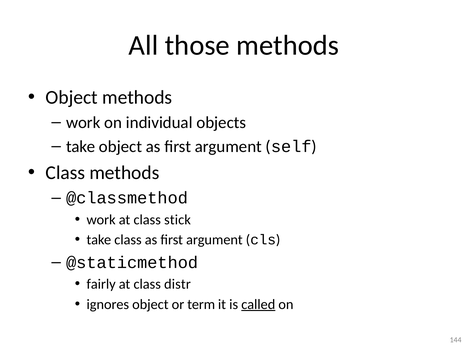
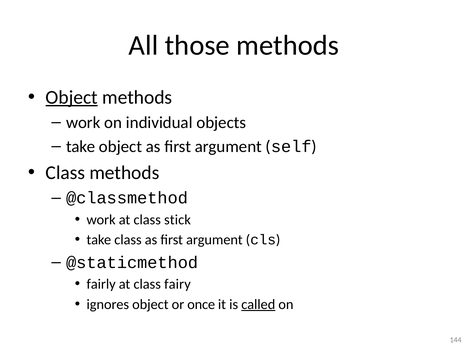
Object at (72, 97) underline: none -> present
distr: distr -> fairy
term: term -> once
